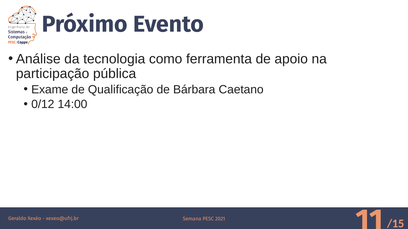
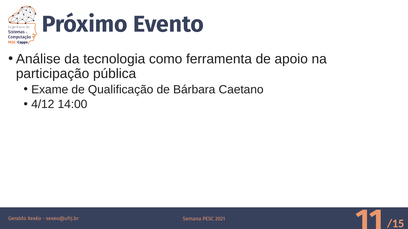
0/12: 0/12 -> 4/12
